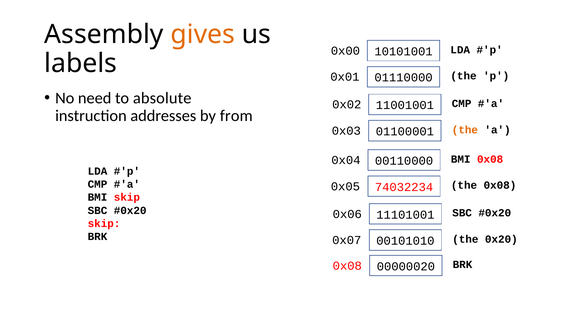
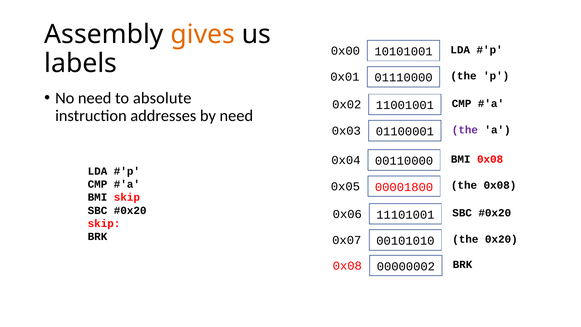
by from: from -> need
the at (465, 130) colour: orange -> purple
74032234: 74032234 -> 00001800
00000020: 00000020 -> 00000002
